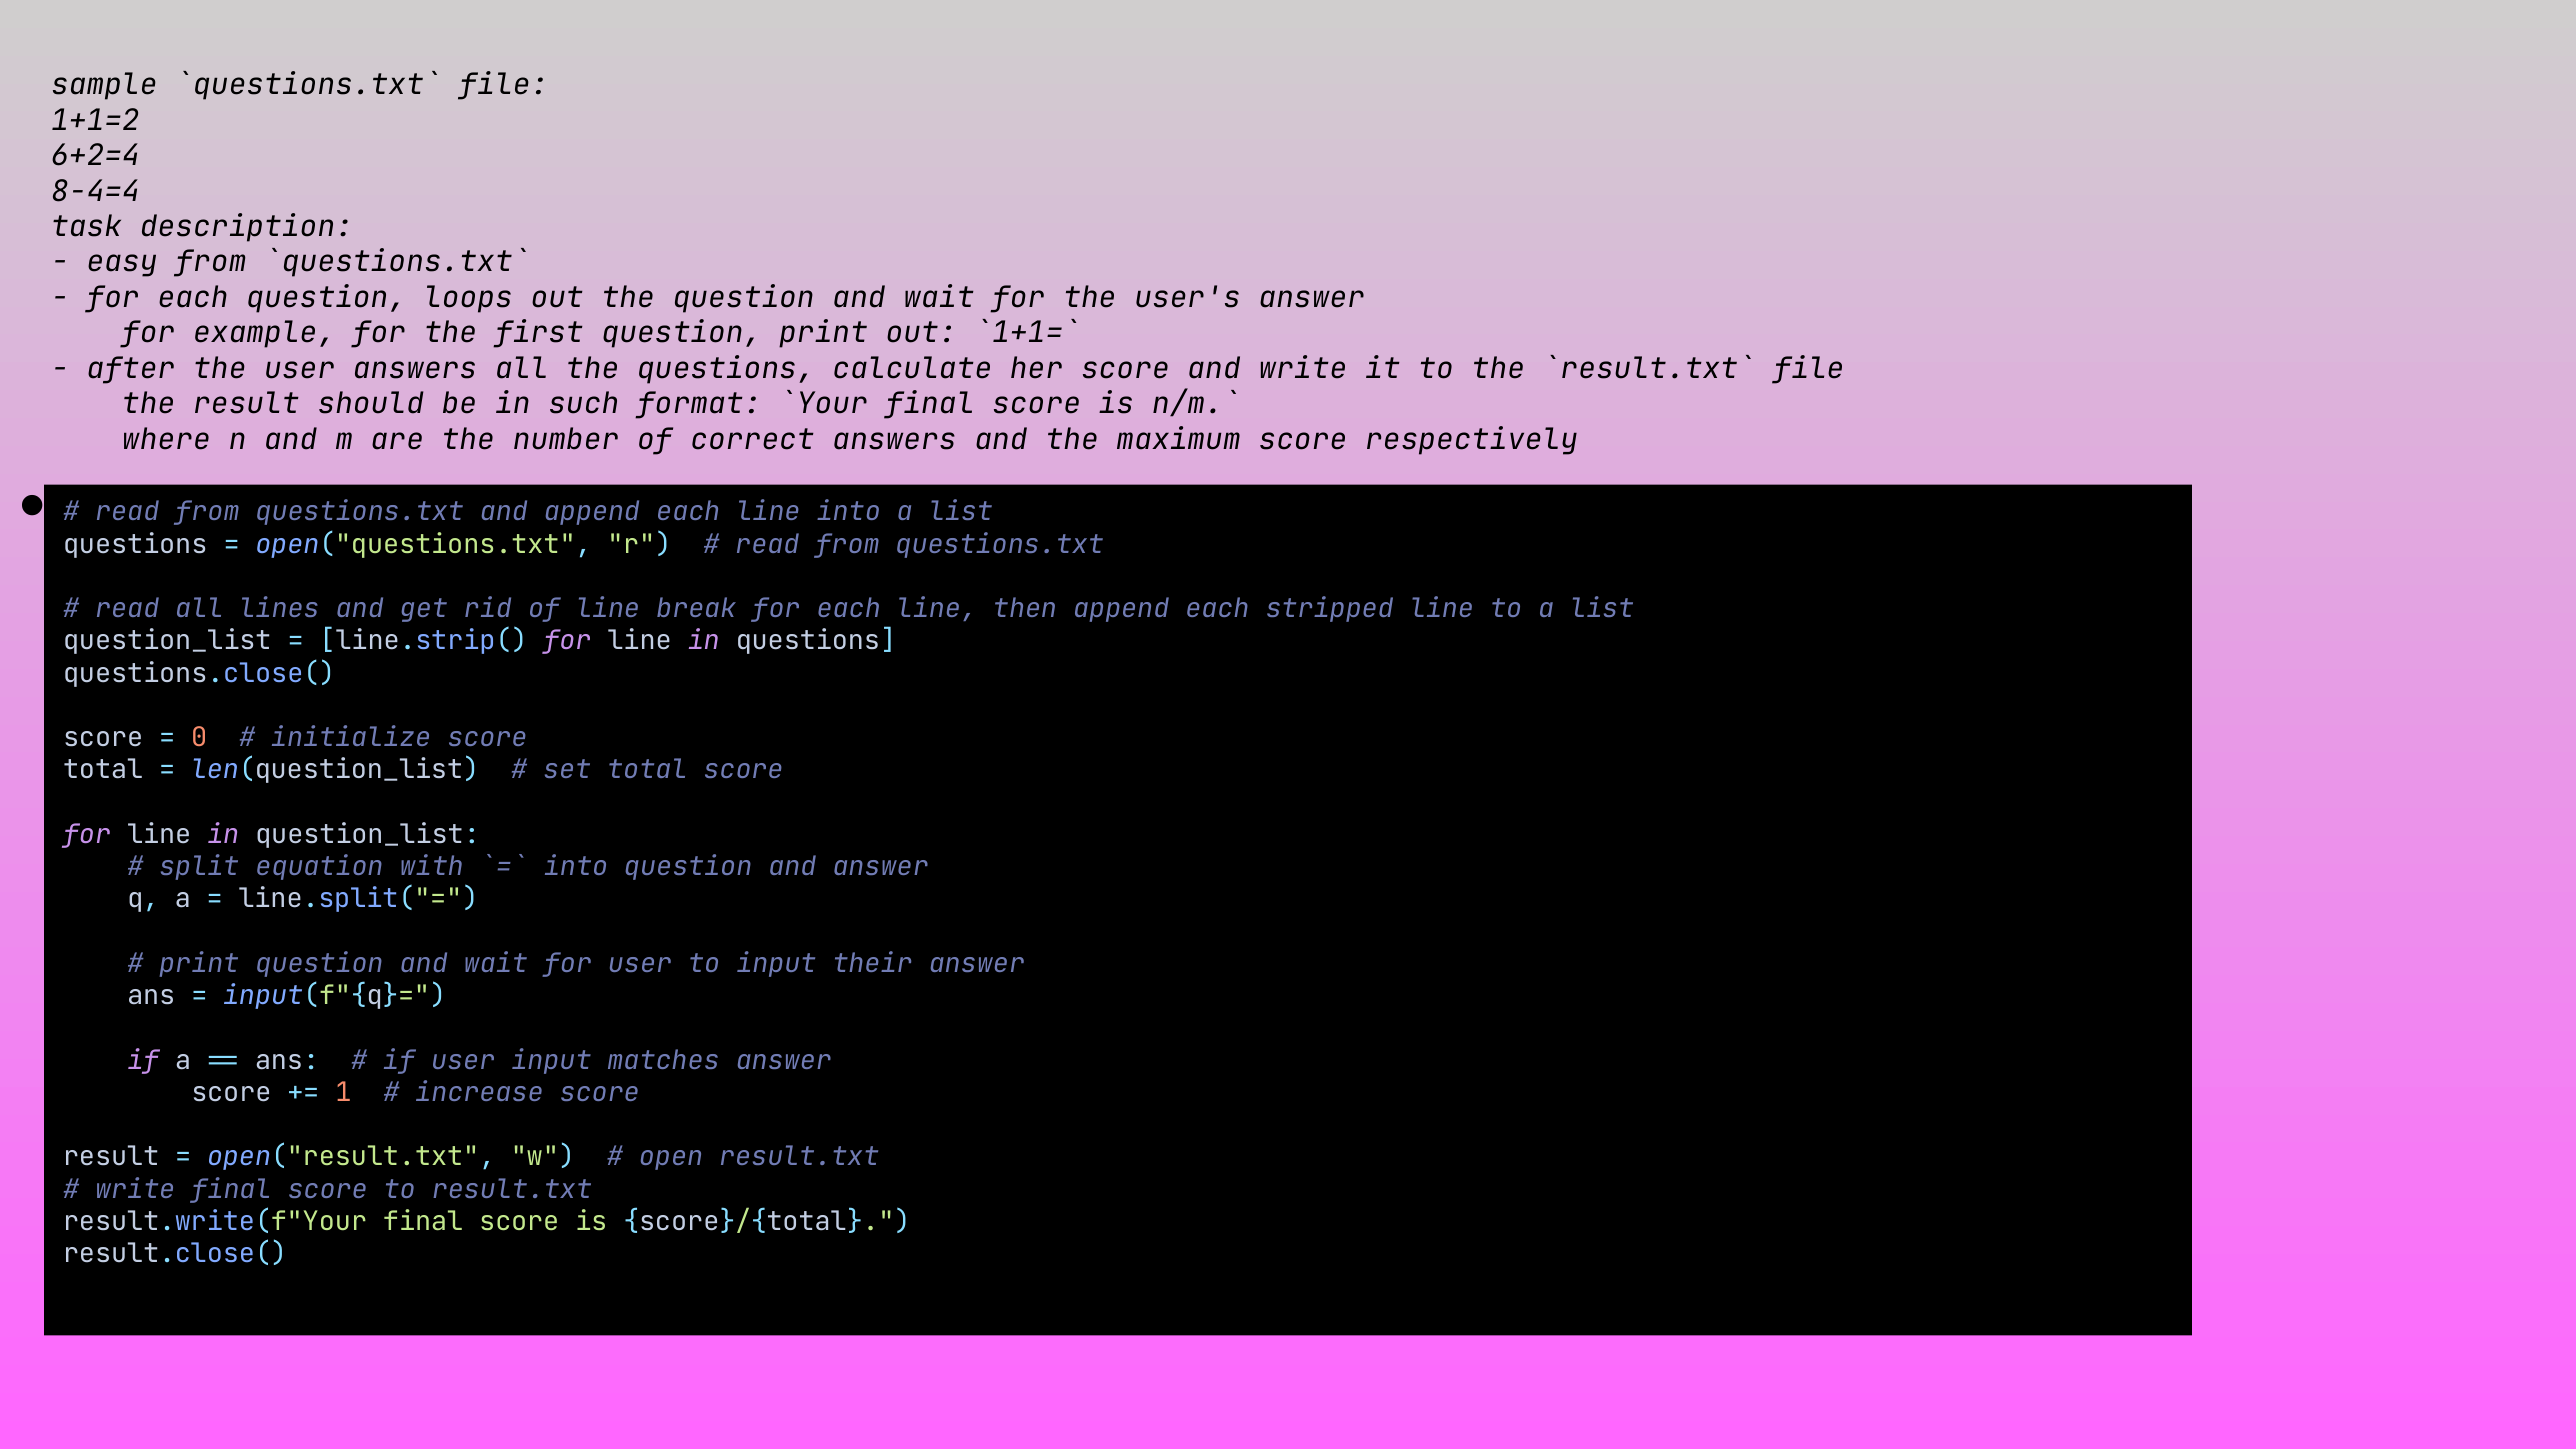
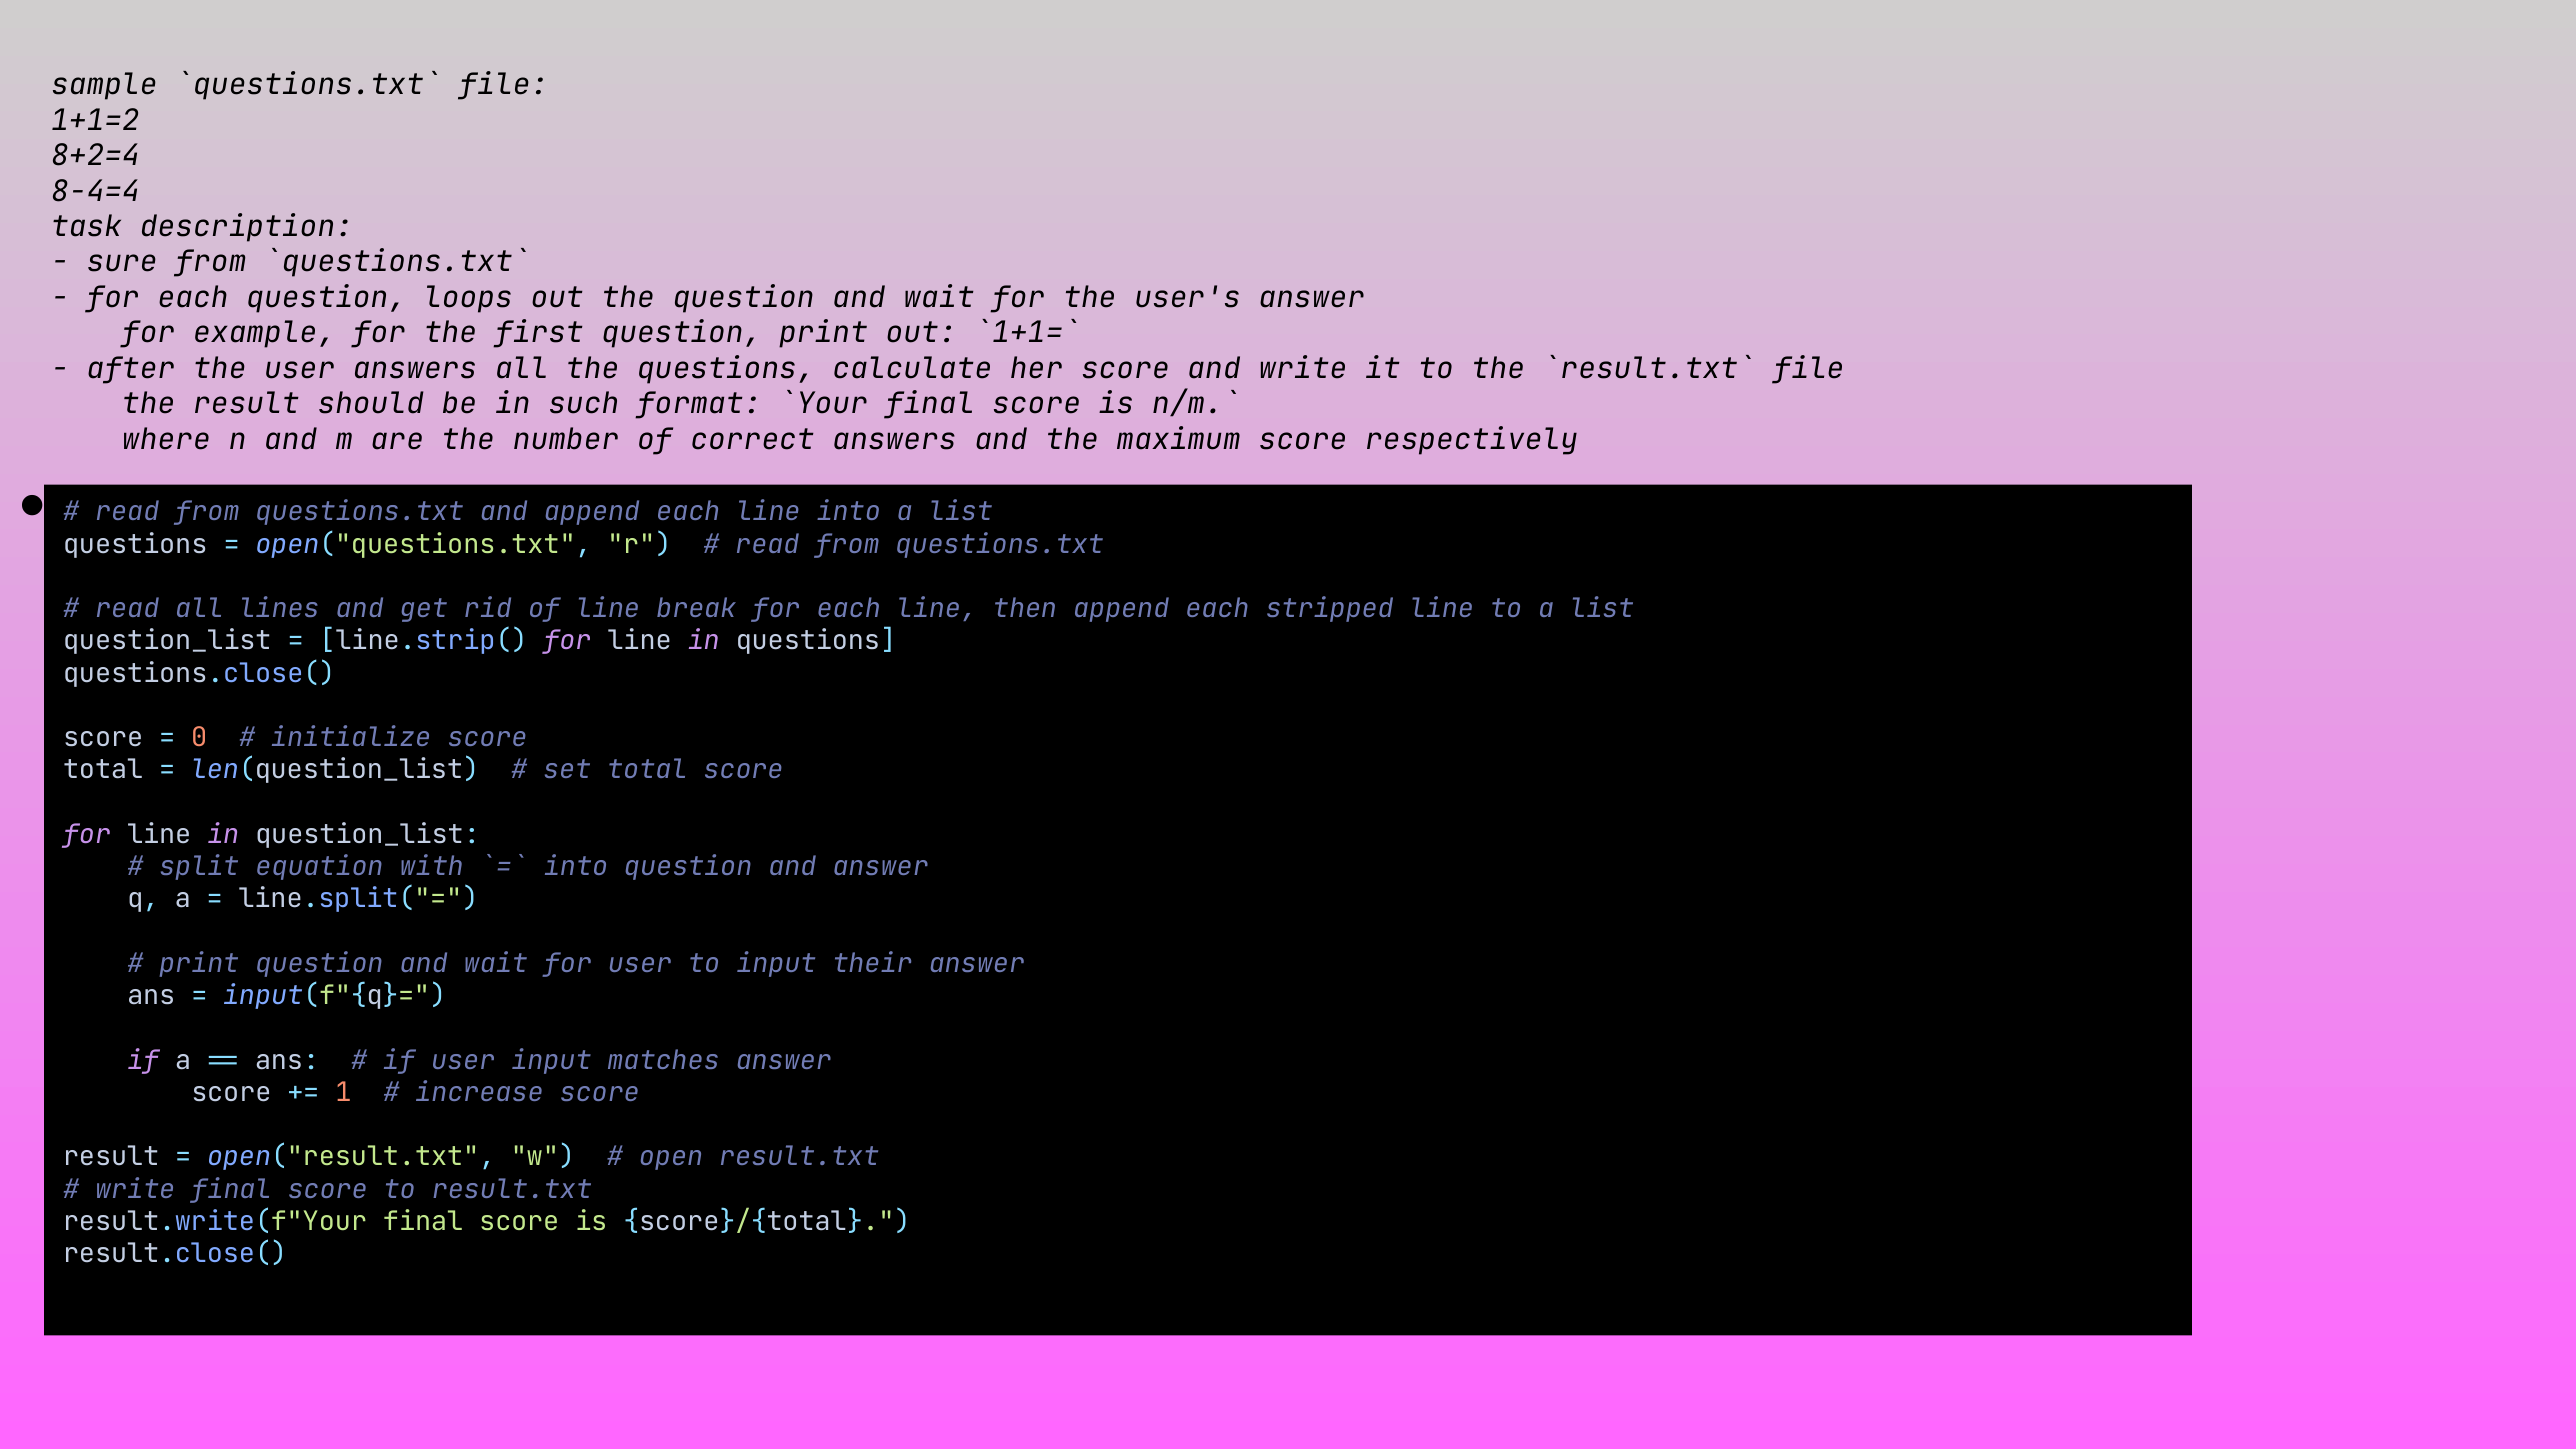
6+2=4: 6+2=4 -> 8+2=4
easy: easy -> sure
